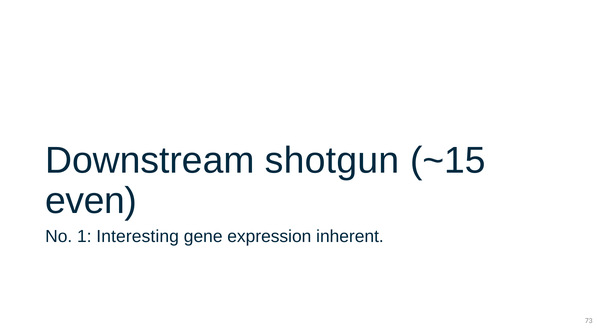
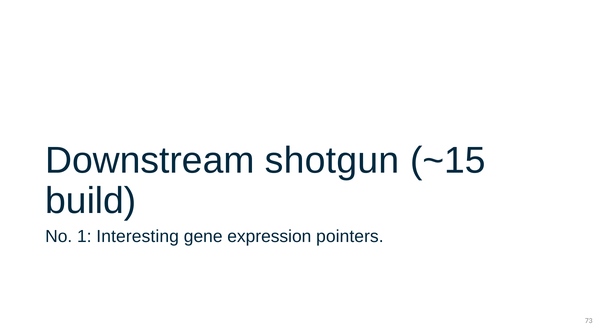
even: even -> build
inherent: inherent -> pointers
